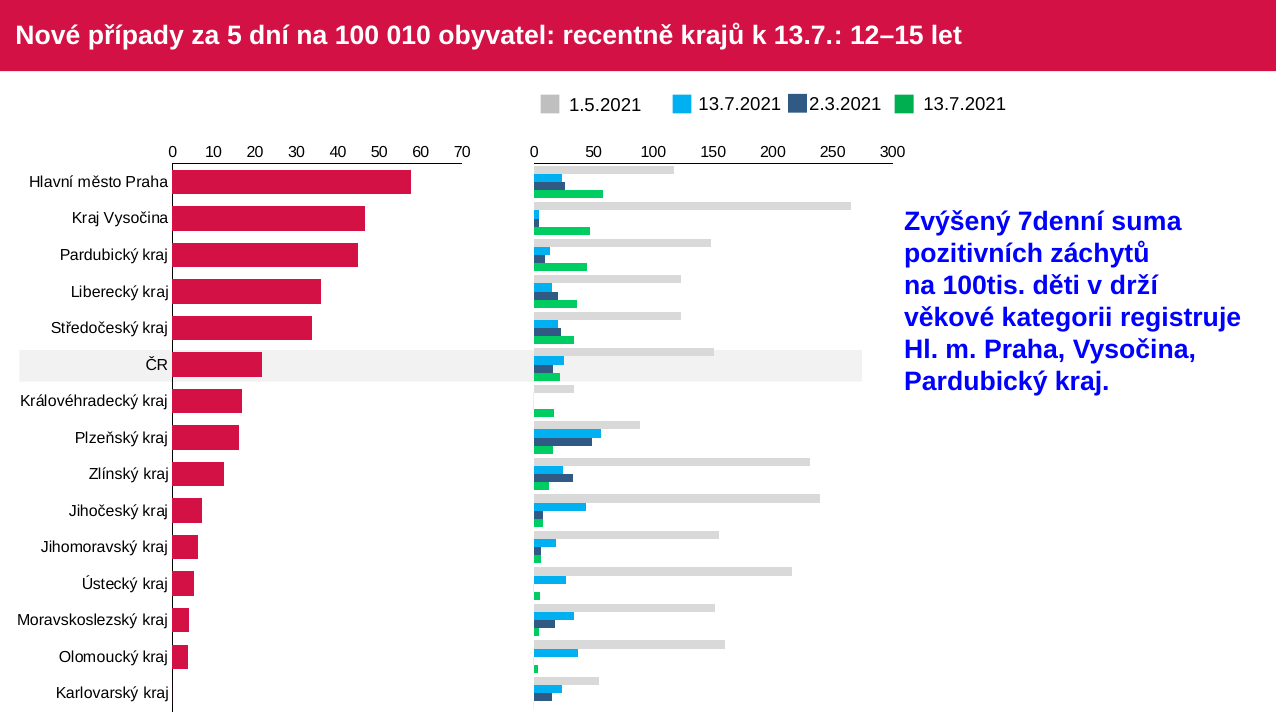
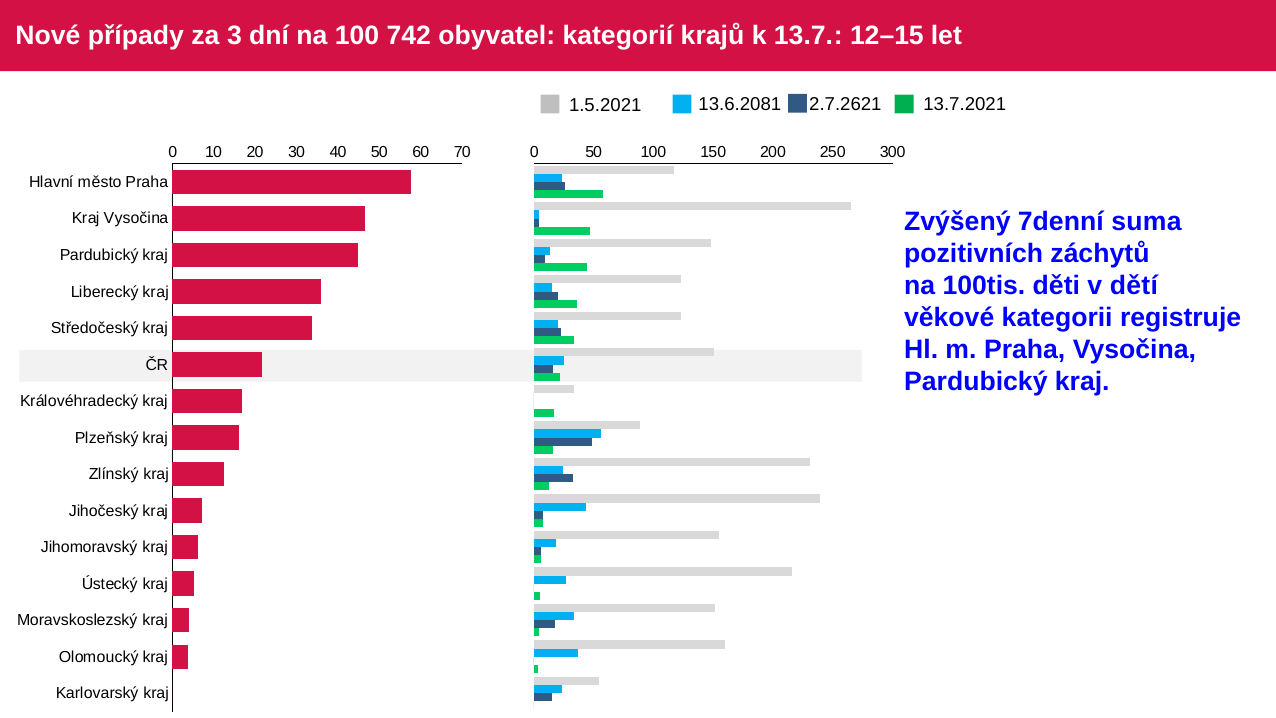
5: 5 -> 3
010: 010 -> 742
recentně: recentně -> kategorií
2.3.2021: 2.3.2021 -> 2.7.2621
1.5.2021 13.7.2021: 13.7.2021 -> 13.6.2081
drží: drží -> dětí
